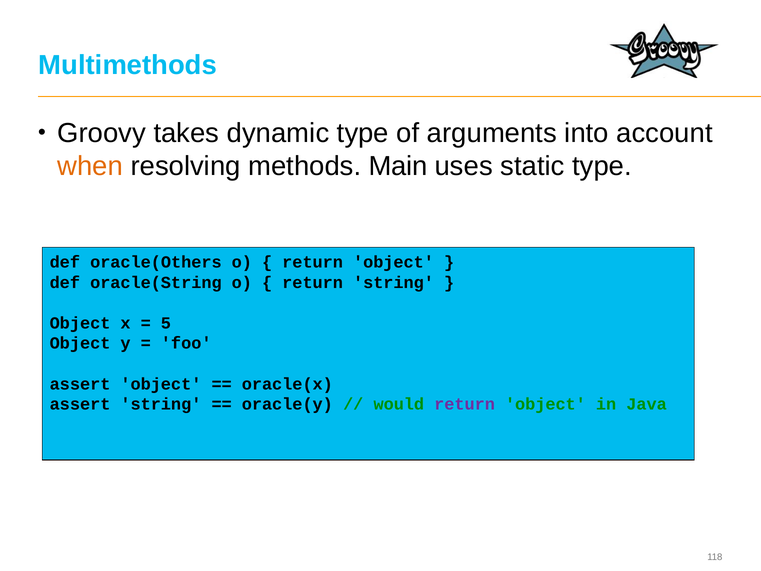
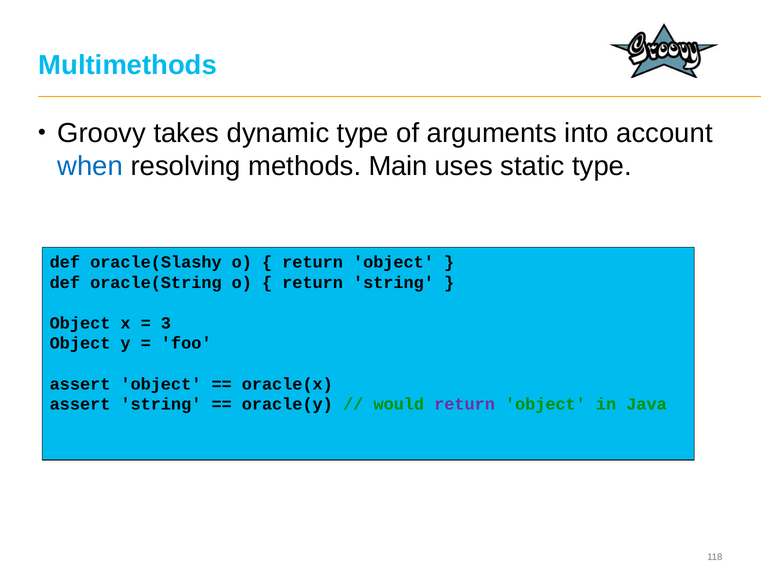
when colour: orange -> blue
oracle(Others: oracle(Others -> oracle(Slashy
5: 5 -> 3
